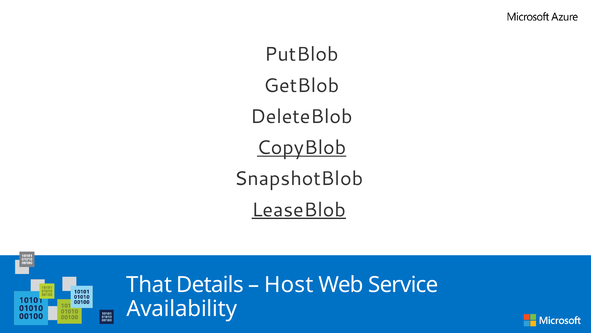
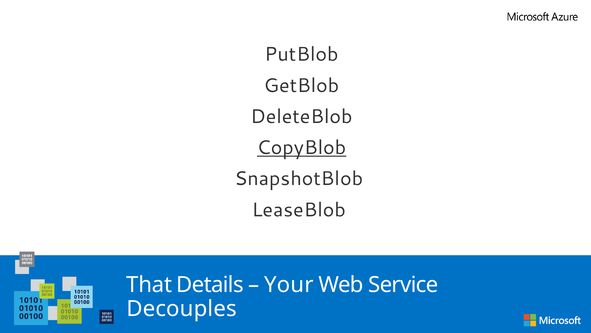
LeaseBlob underline: present -> none
Host: Host -> Your
Availability: Availability -> Decouples
